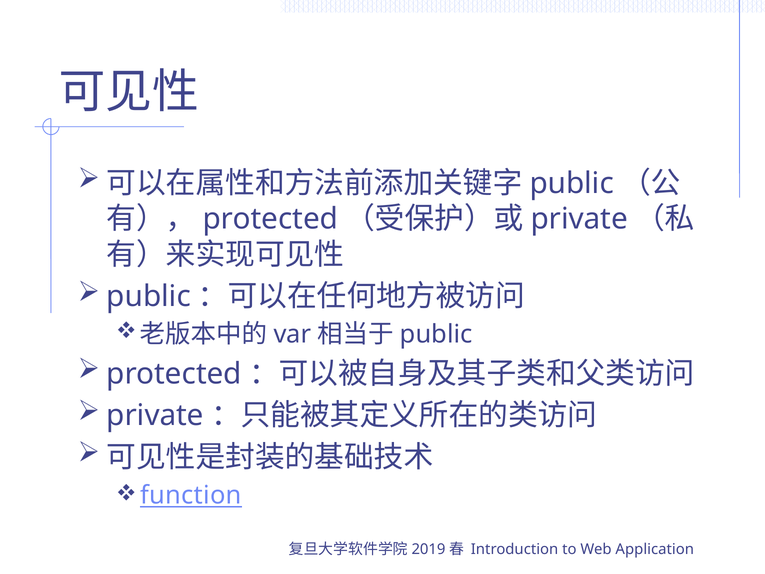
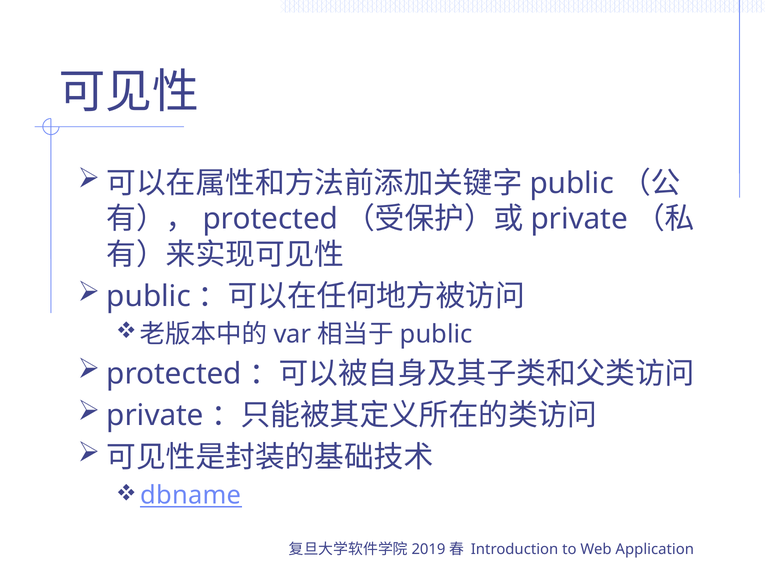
function: function -> dbname
